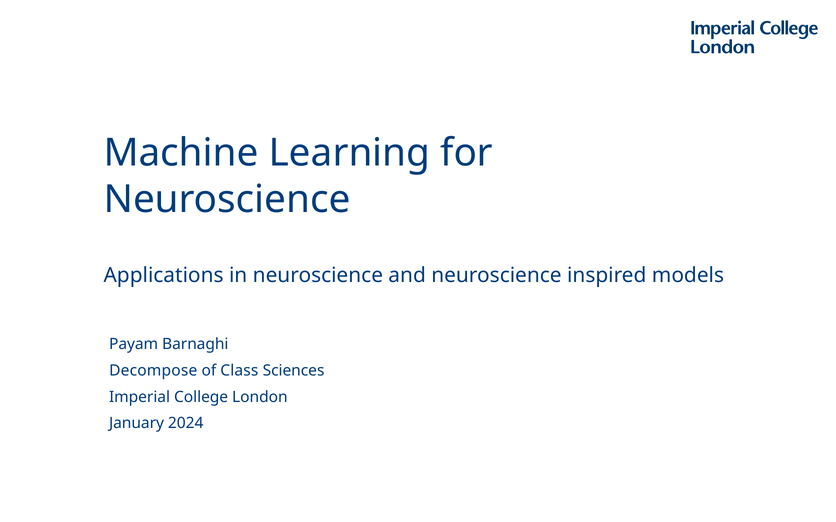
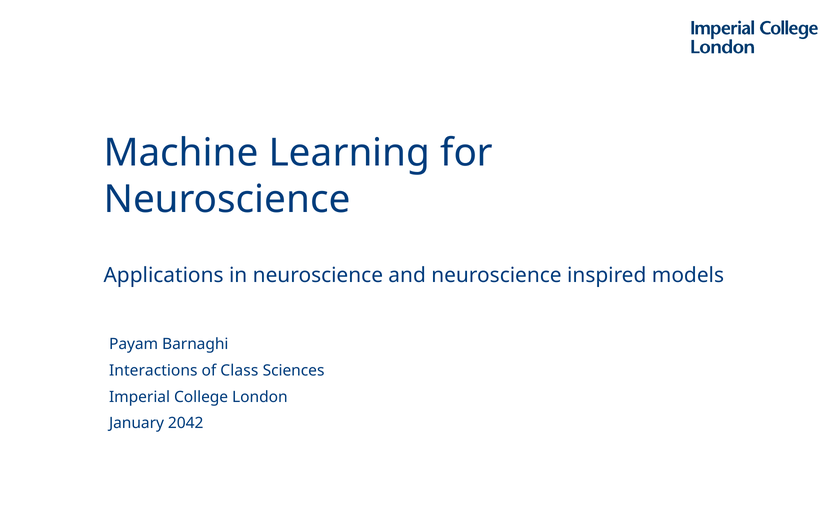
Decompose: Decompose -> Interactions
2024: 2024 -> 2042
